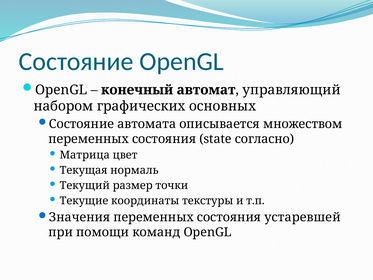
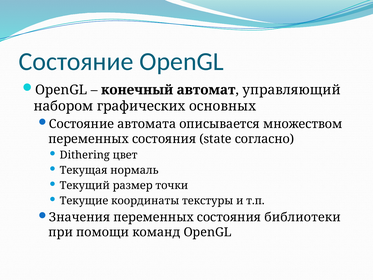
Матрица: Матрица -> Dithering
устаревшей: устаревшей -> библиотеки
